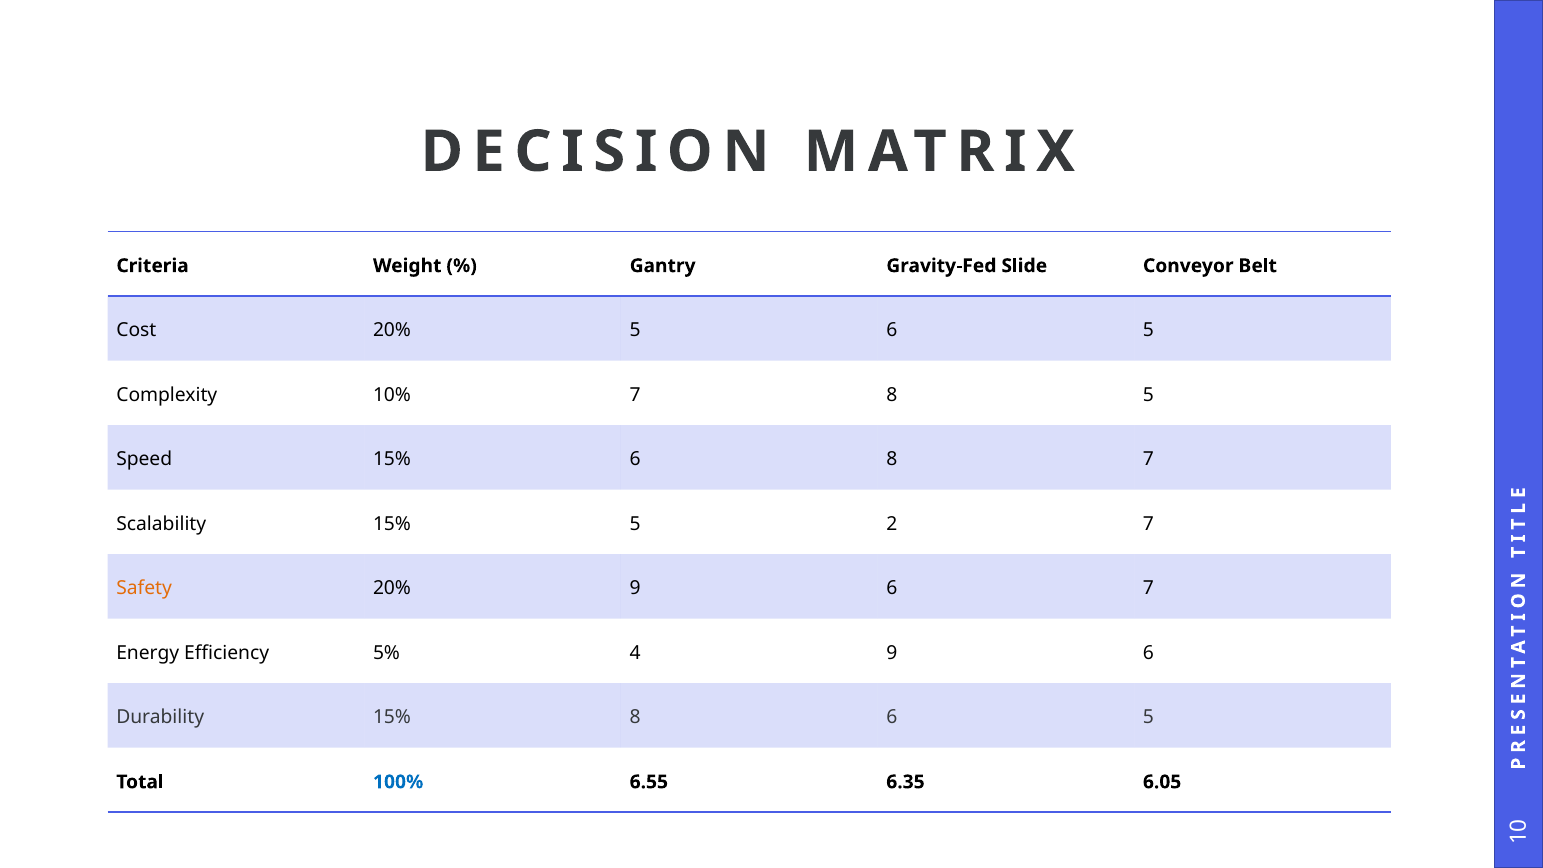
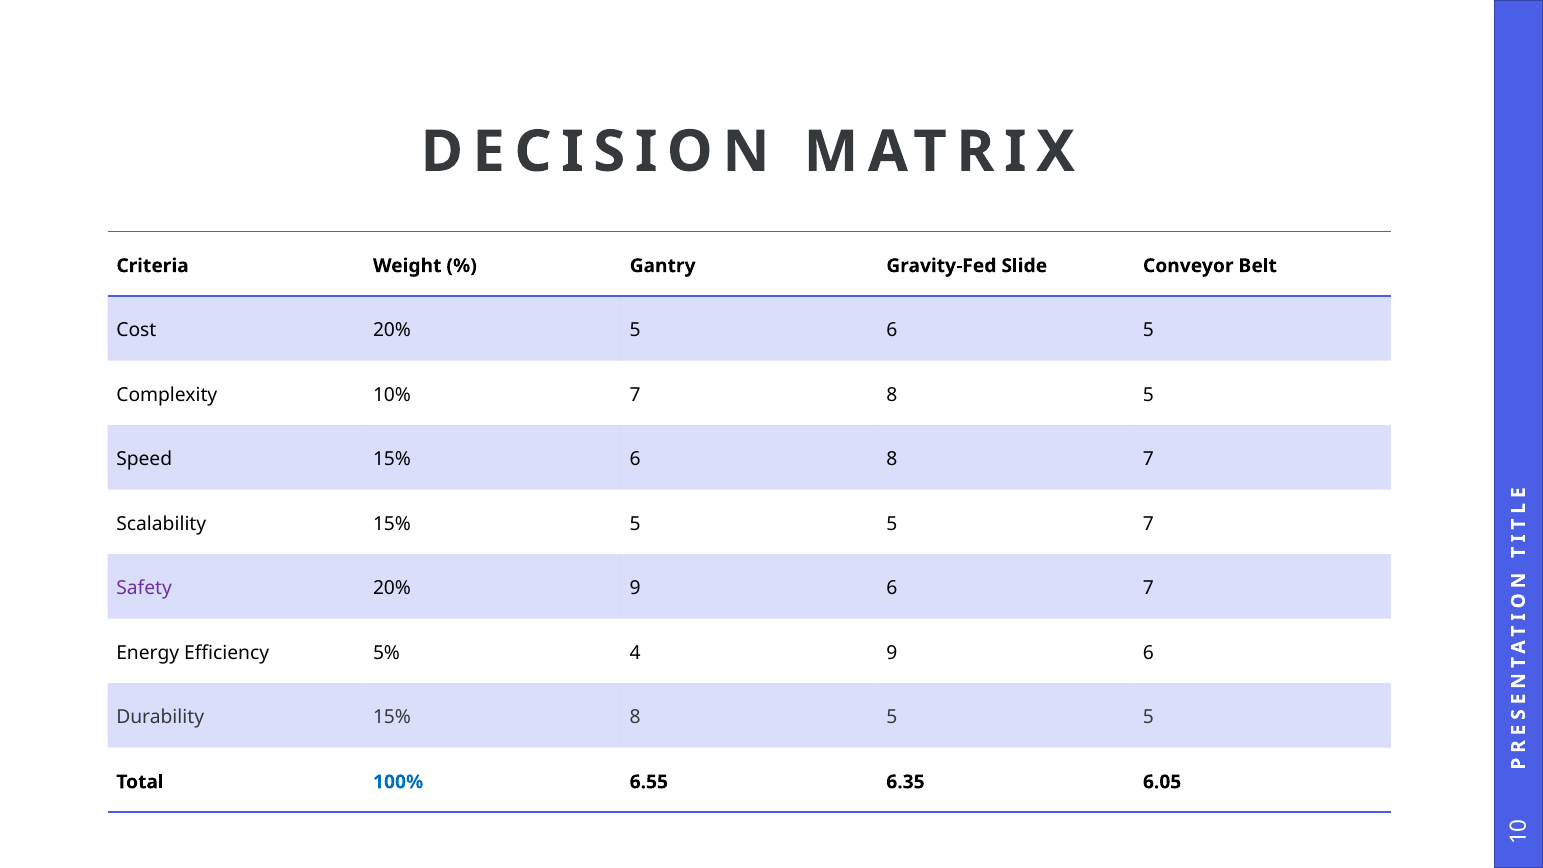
15% 5 2: 2 -> 5
Safety colour: orange -> purple
15% 8 6: 6 -> 5
